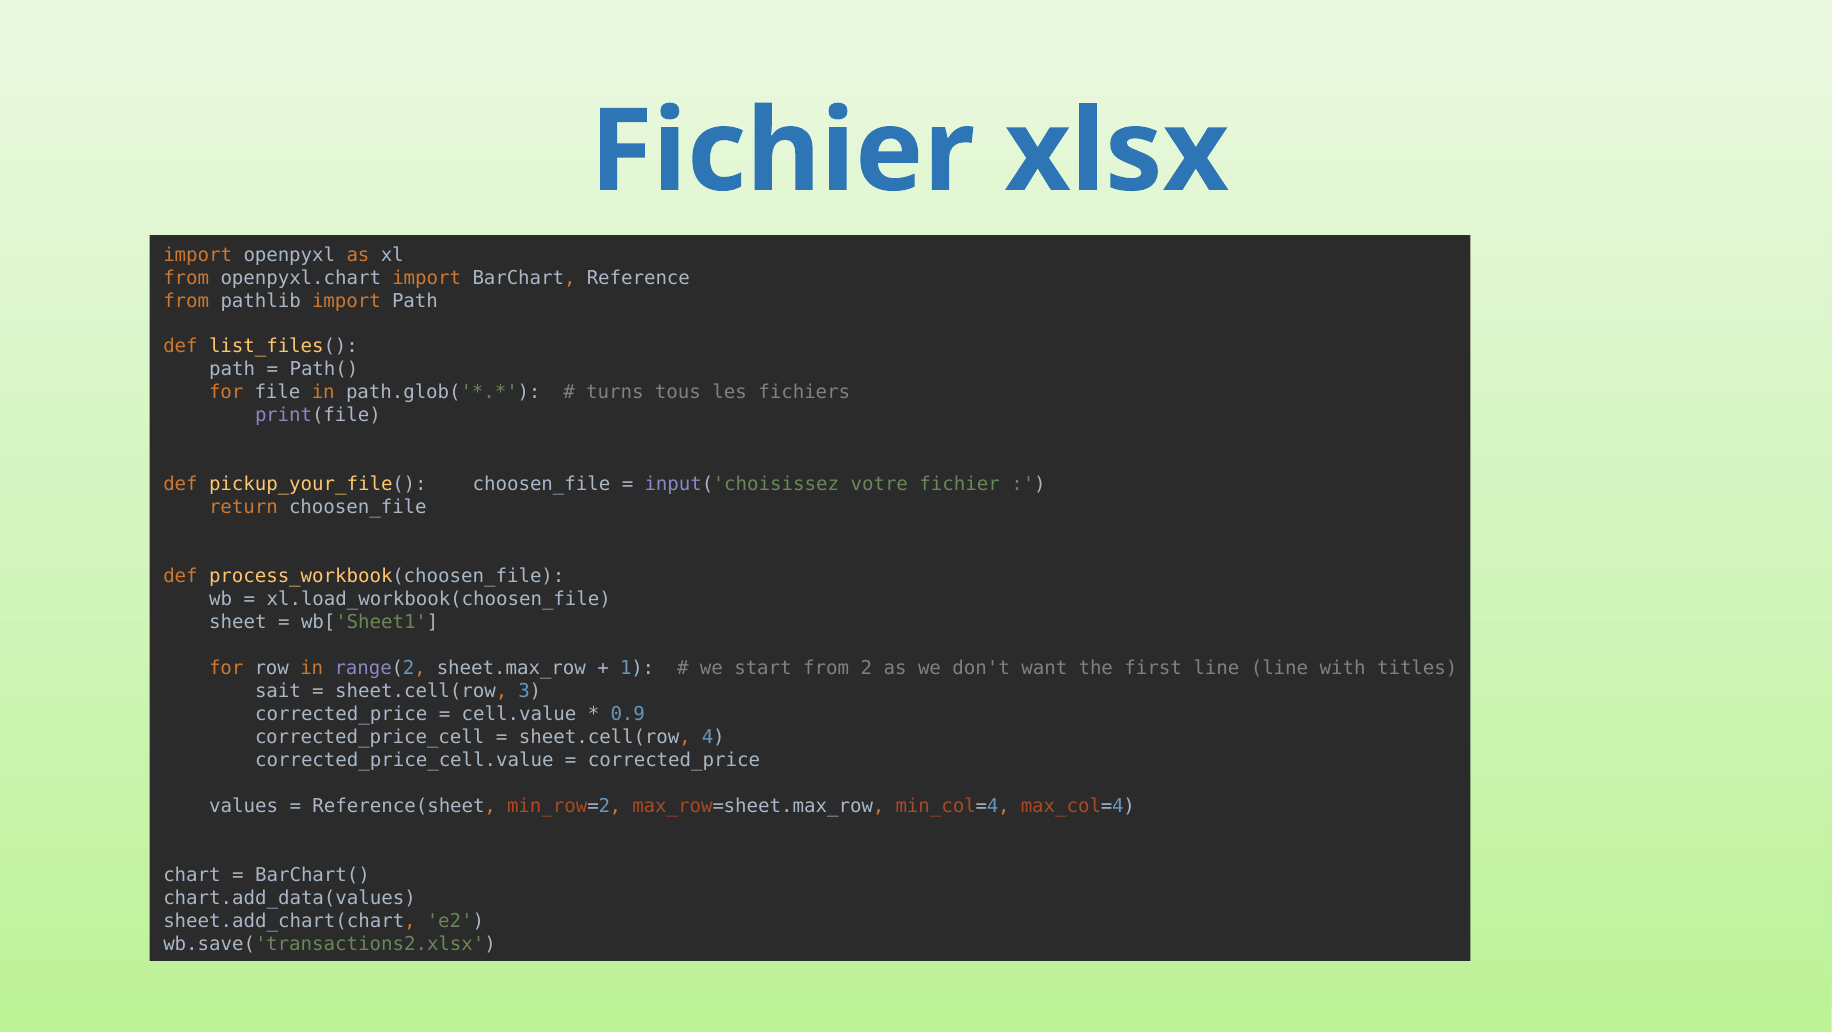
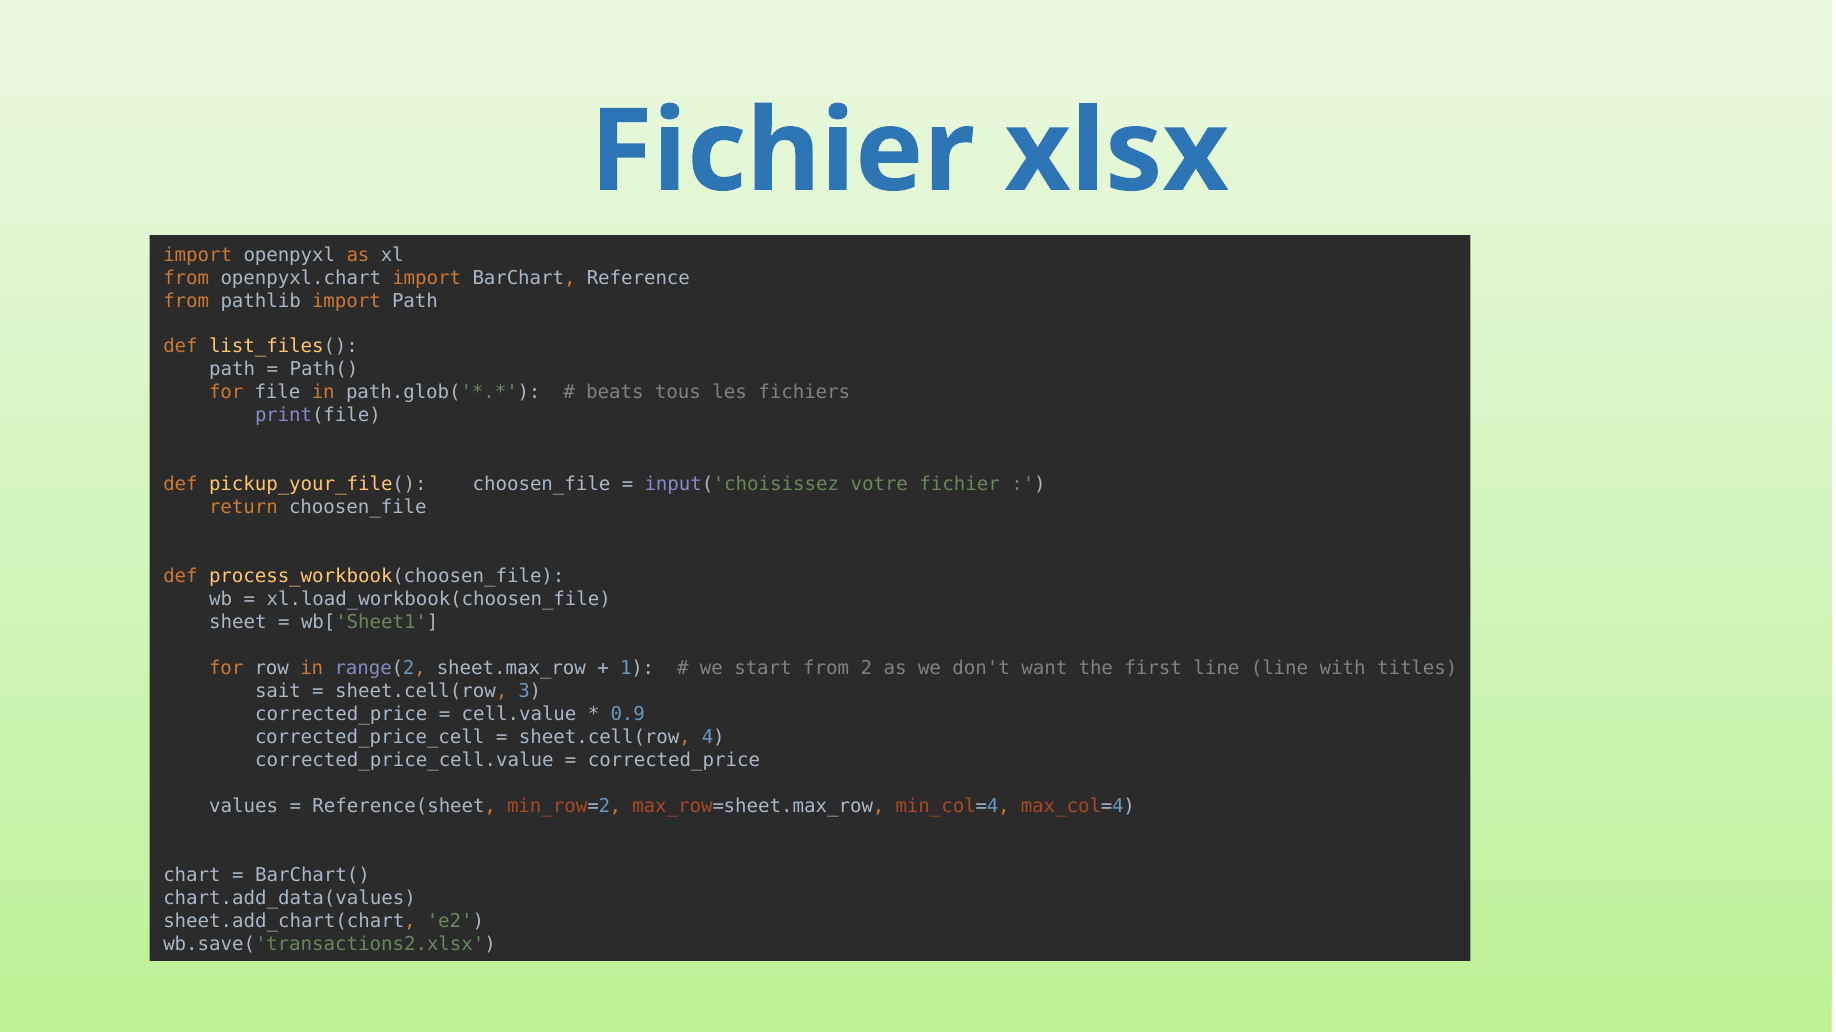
turns: turns -> beats
